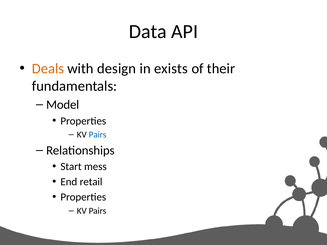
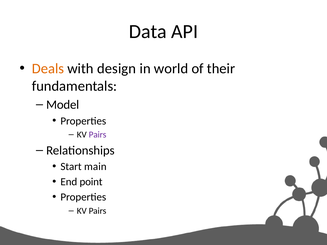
exists: exists -> world
Pairs at (98, 135) colour: blue -> purple
mess: mess -> main
retail: retail -> point
